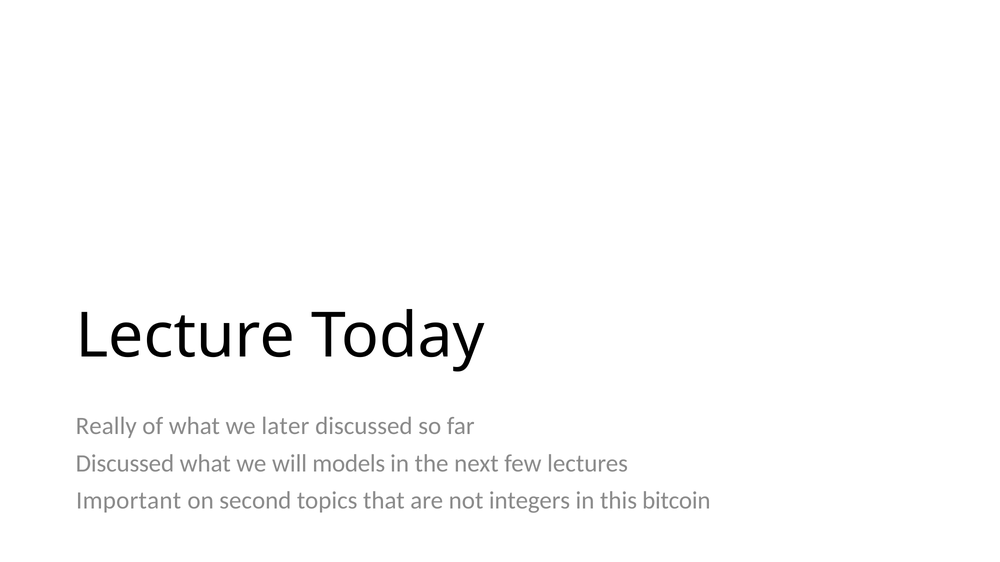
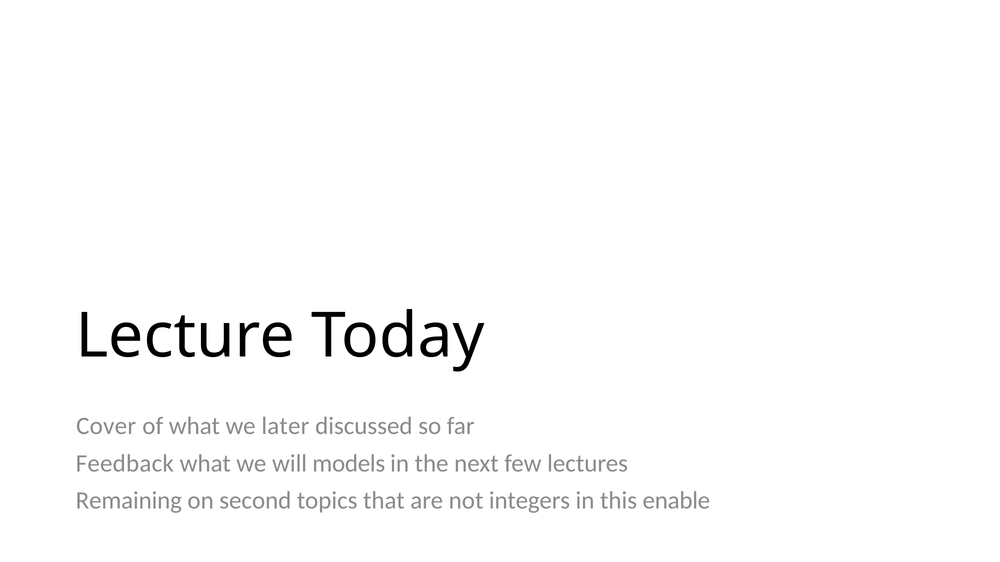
Really: Really -> Cover
Discussed at (125, 464): Discussed -> Feedback
Important: Important -> Remaining
bitcoin: bitcoin -> enable
